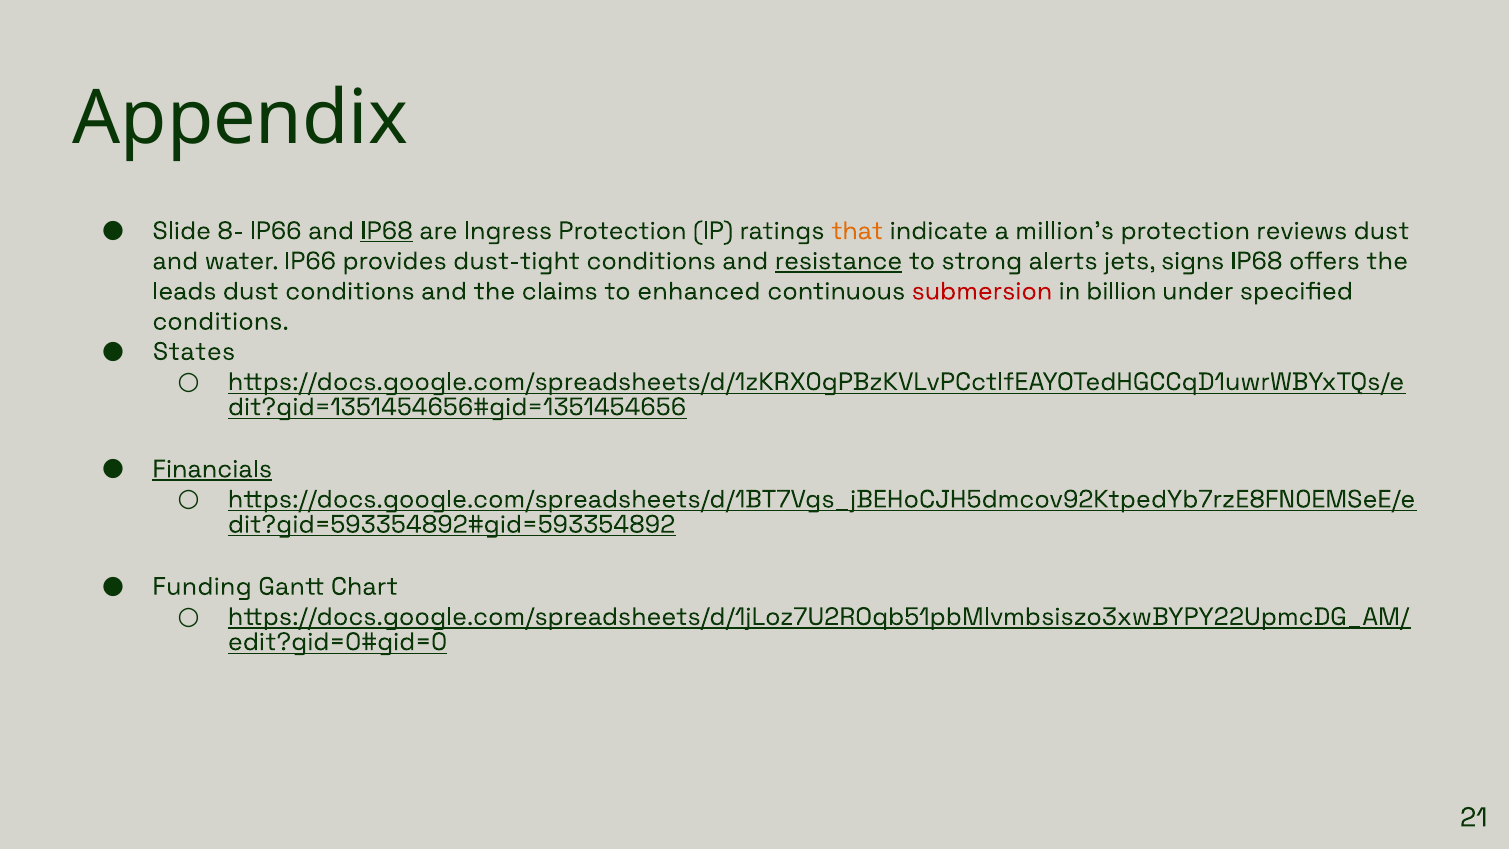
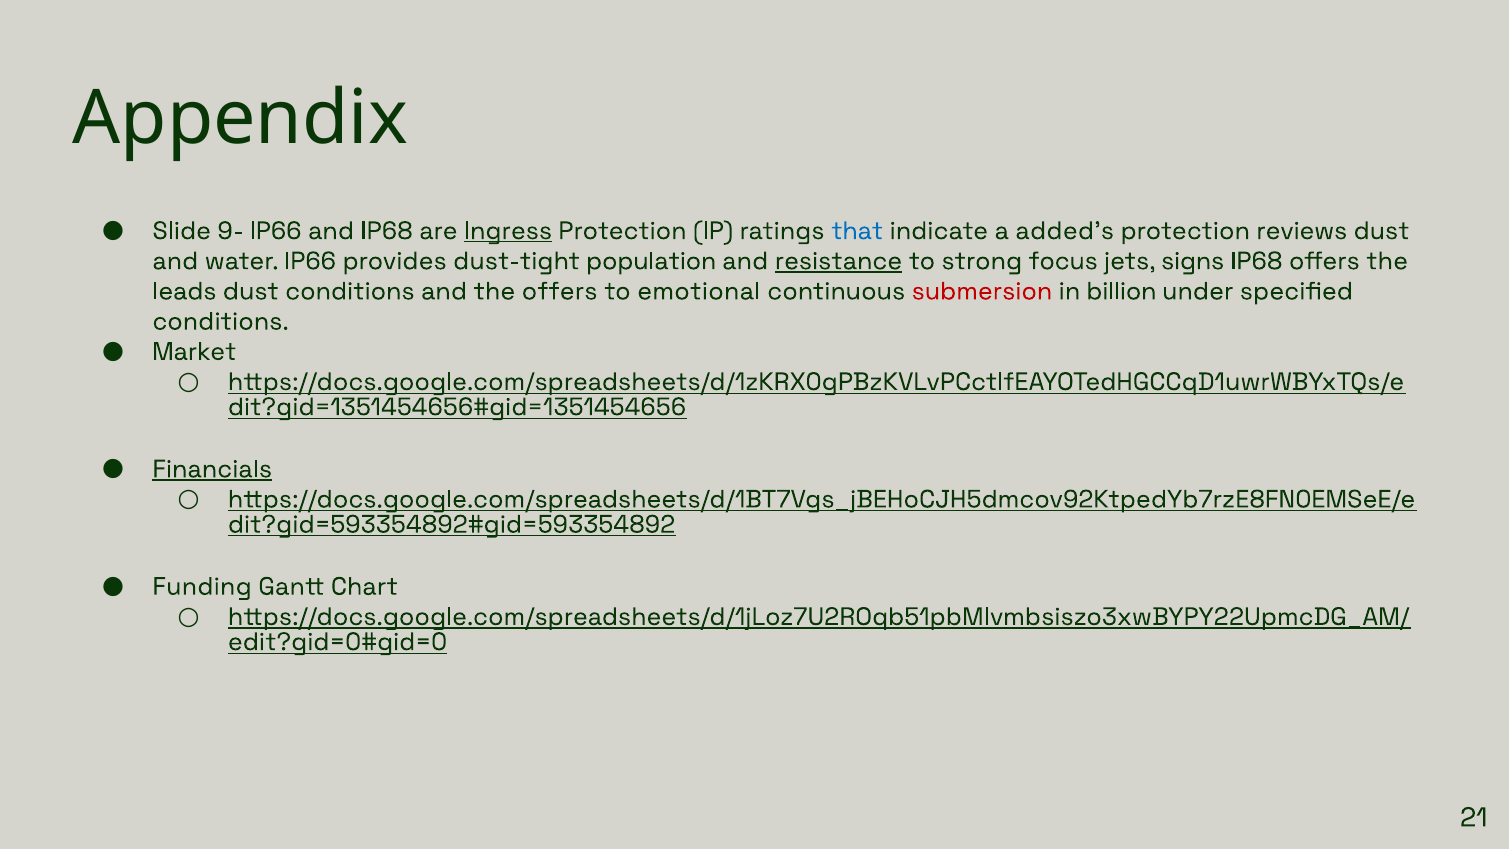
8-: 8- -> 9-
IP68 at (387, 231) underline: present -> none
Ingress underline: none -> present
that colour: orange -> blue
million's: million's -> added's
dust-tight conditions: conditions -> population
alerts: alerts -> focus
the claims: claims -> offers
enhanced: enhanced -> emotional
States: States -> Market
